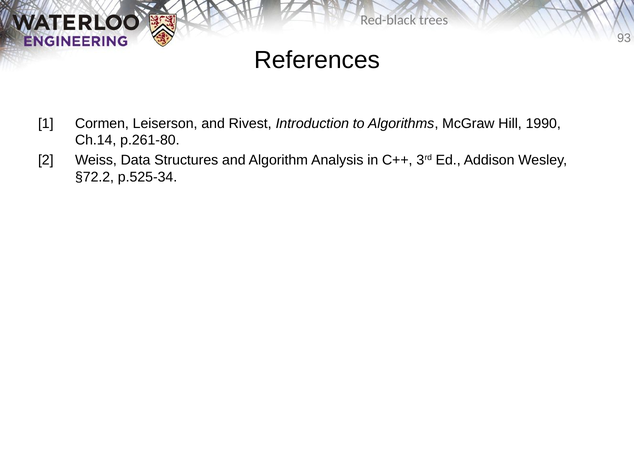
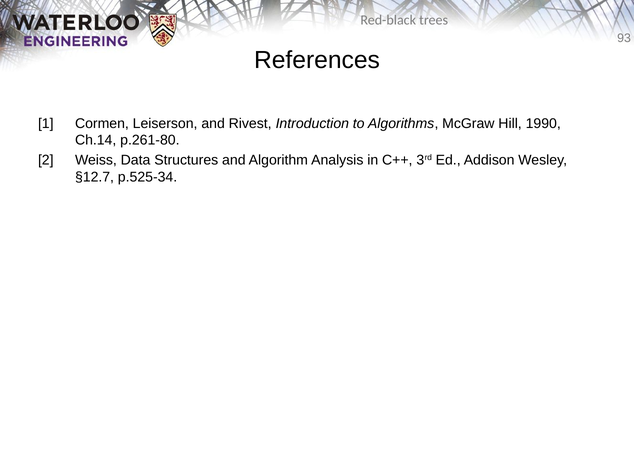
§72.2: §72.2 -> §12.7
